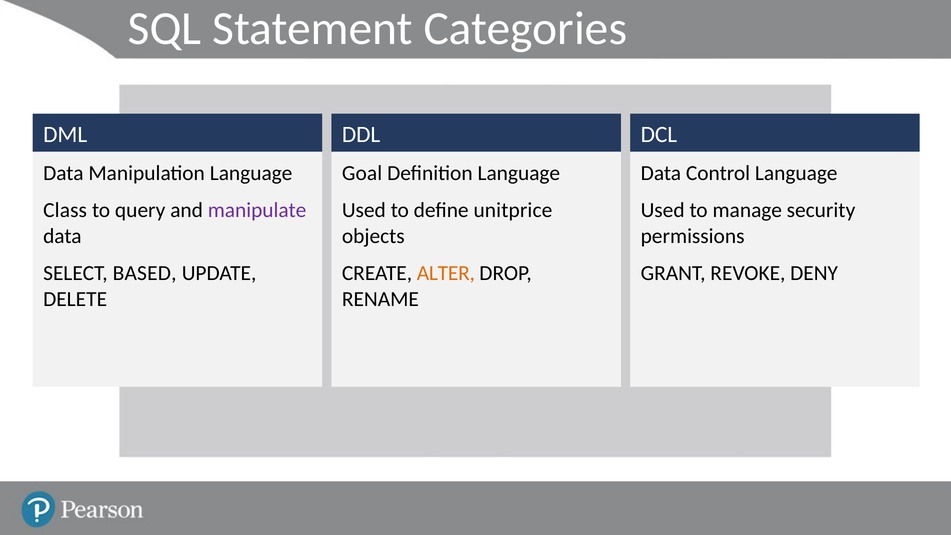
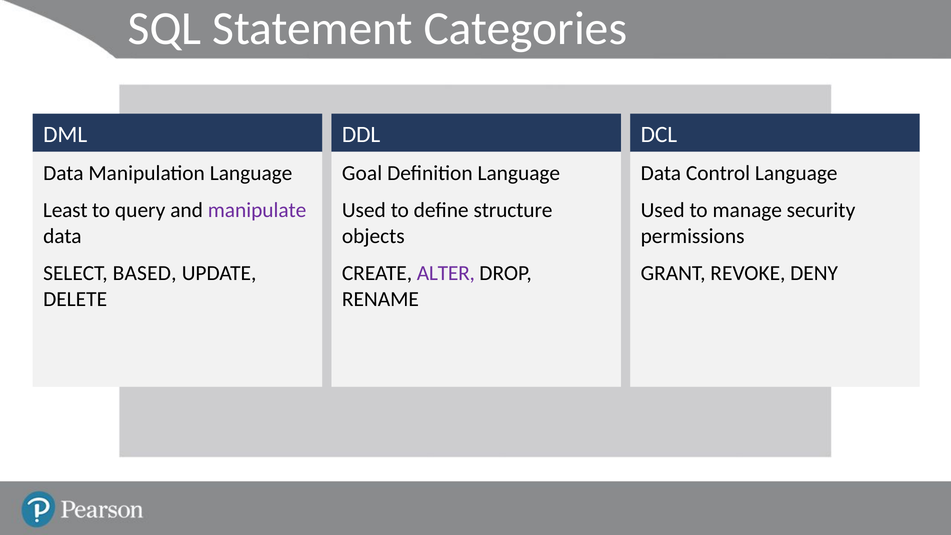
Class: Class -> Least
unitprice: unitprice -> structure
ALTER colour: orange -> purple
